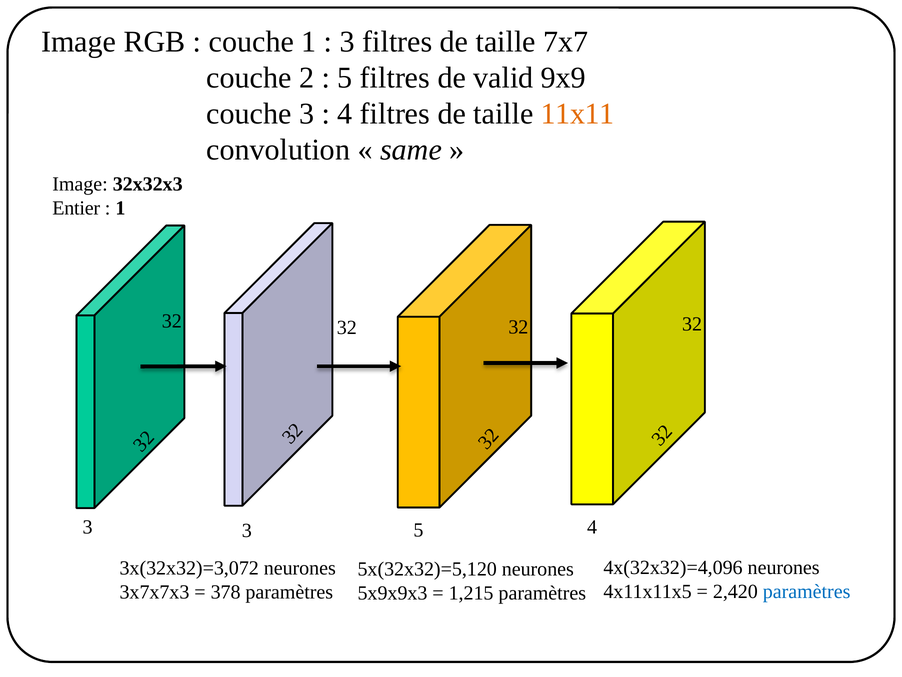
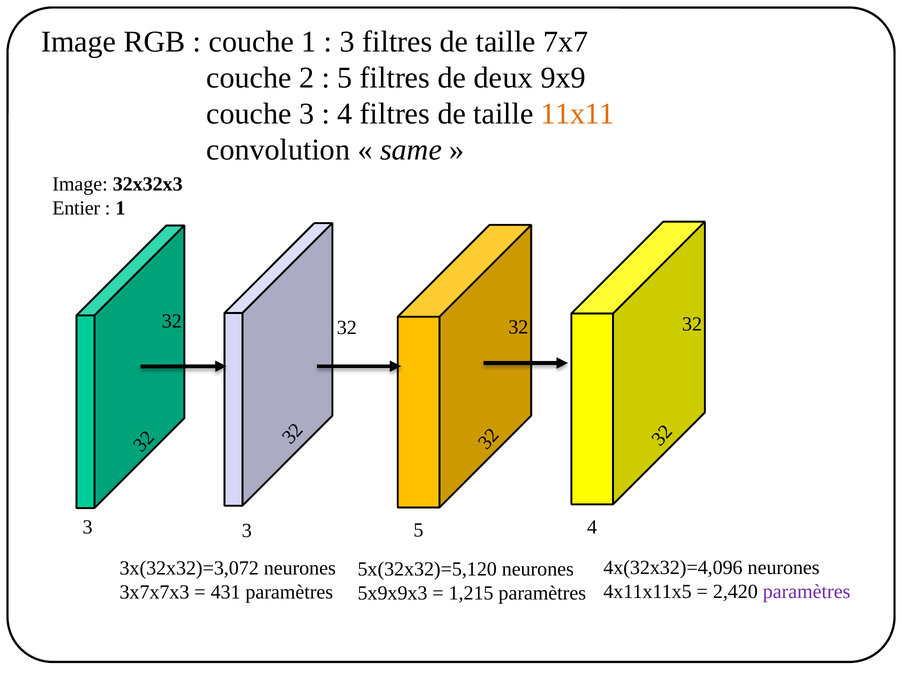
valid: valid -> deux
paramètres at (807, 591) colour: blue -> purple
378: 378 -> 431
